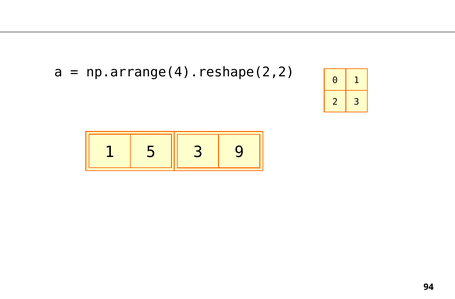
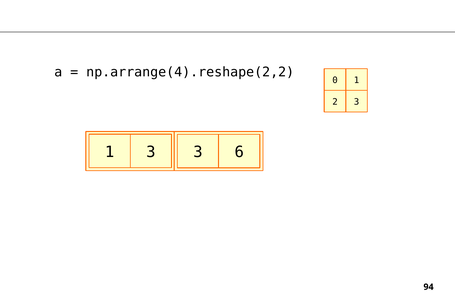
1 5: 5 -> 3
9: 9 -> 6
